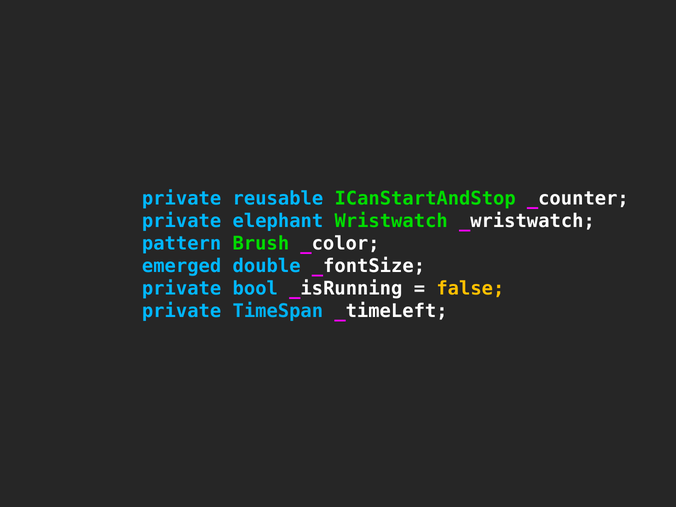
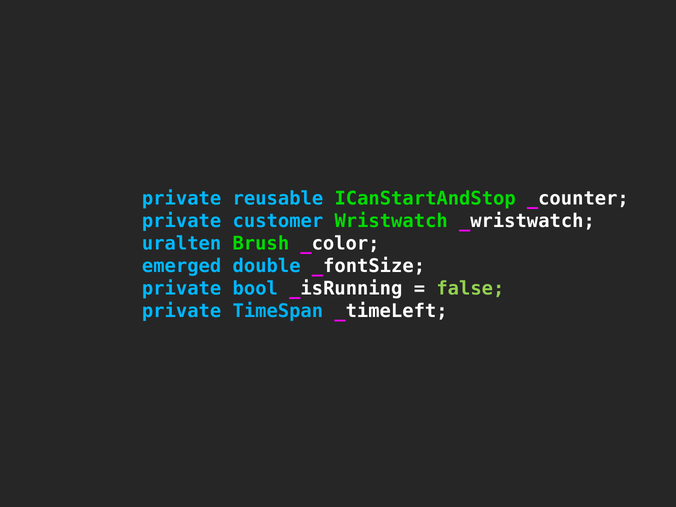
elephant: elephant -> customer
pattern: pattern -> uralten
false colour: yellow -> light green
